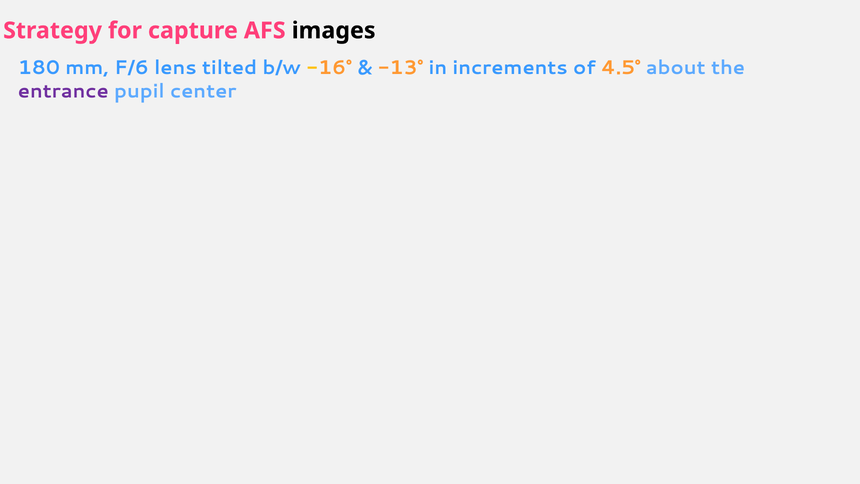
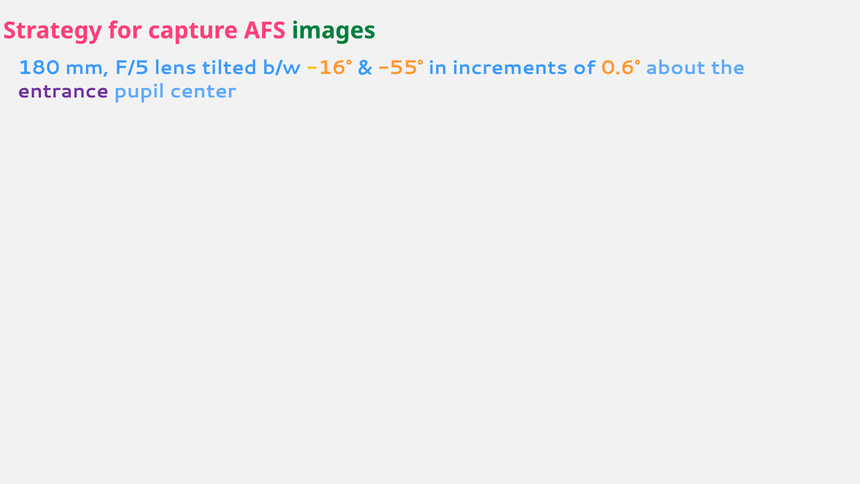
images colour: black -> green
F/6: F/6 -> F/5
-13°: -13° -> -55°
4.5°: 4.5° -> 0.6°
